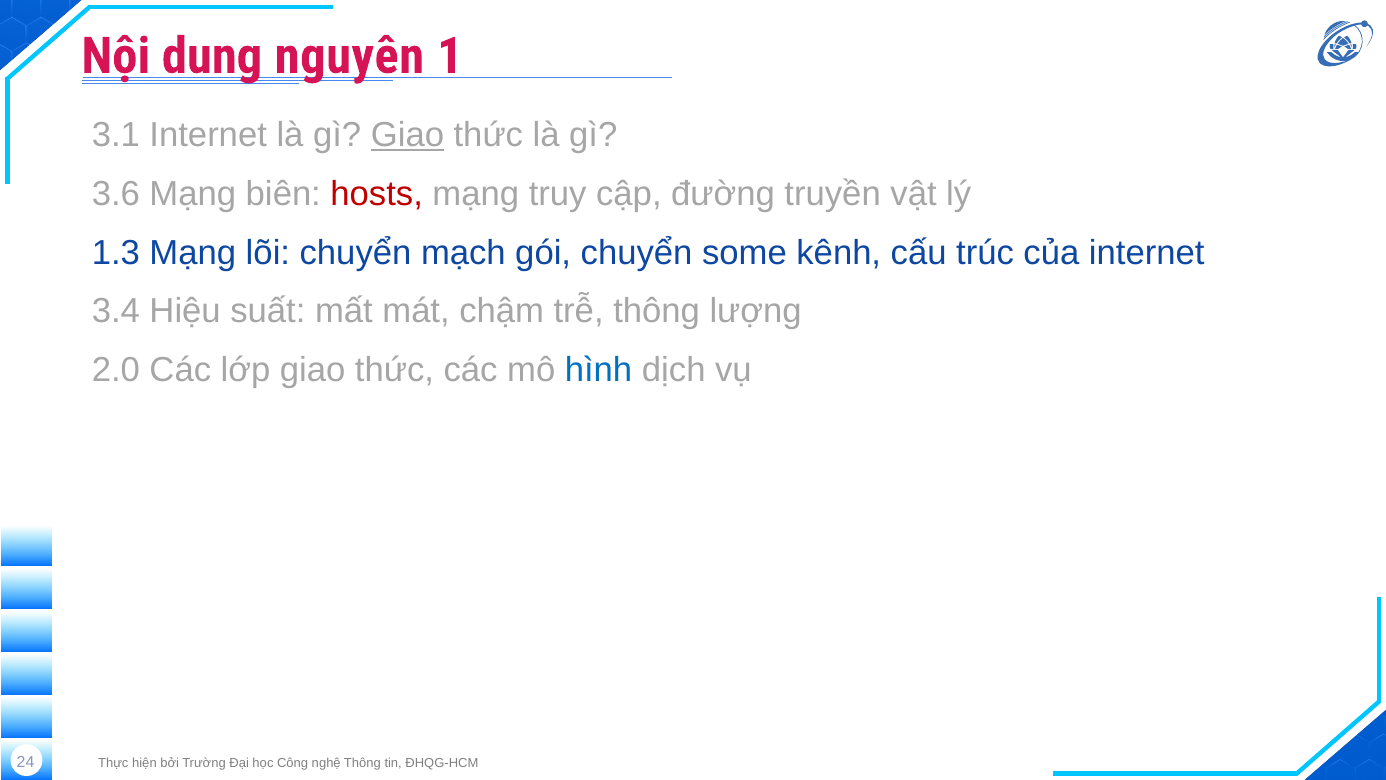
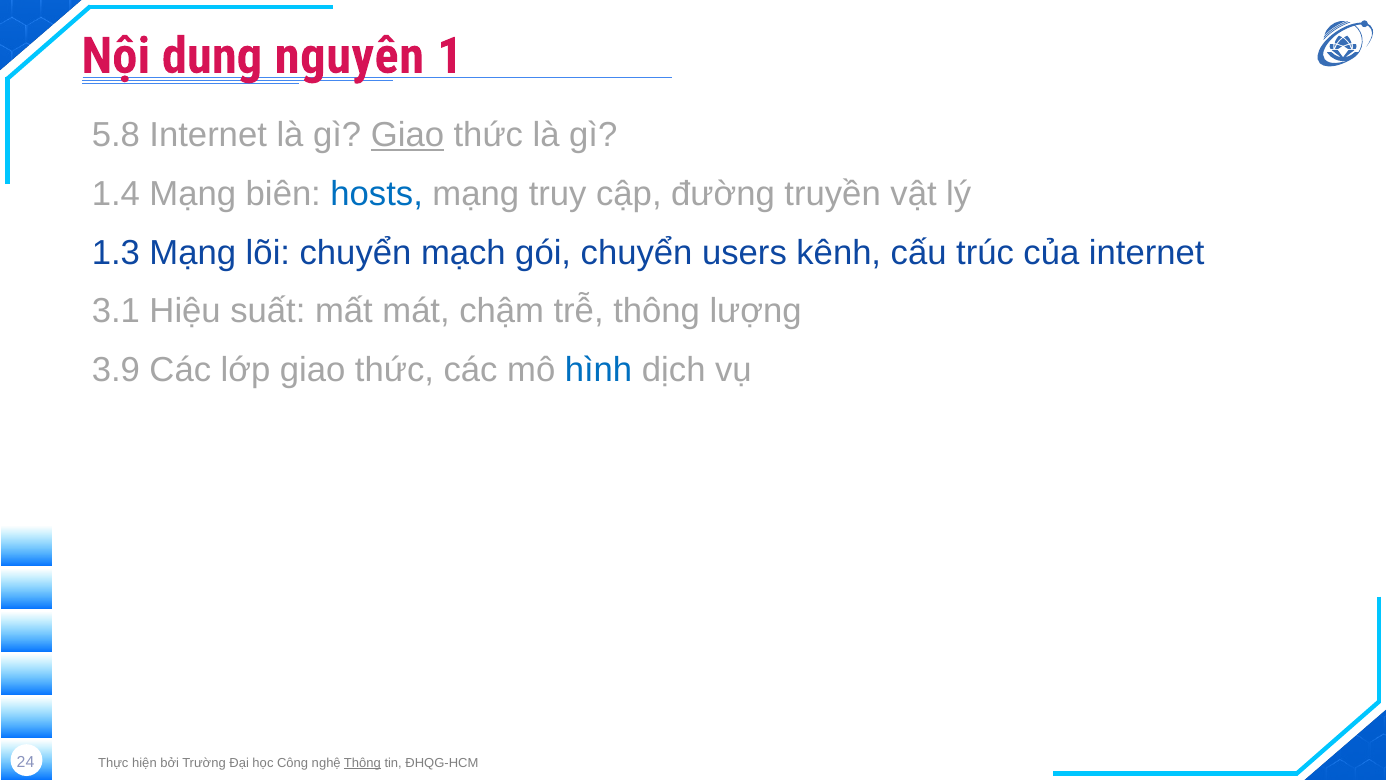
3.1: 3.1 -> 5.8
3.6: 3.6 -> 1.4
hosts colour: red -> blue
some: some -> users
3.4: 3.4 -> 3.1
2.0: 2.0 -> 3.9
Thông at (362, 763) underline: none -> present
